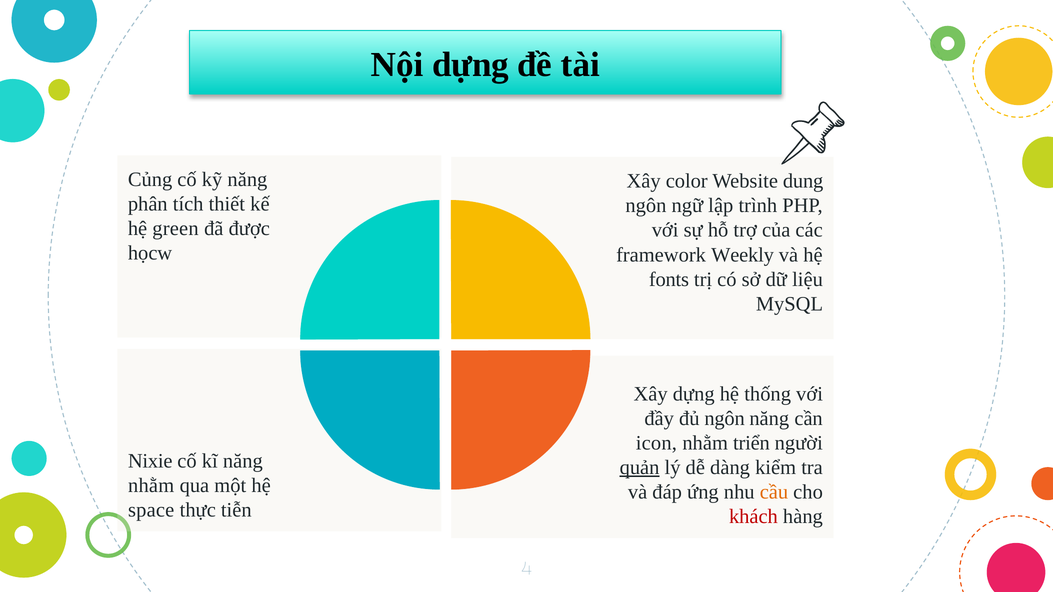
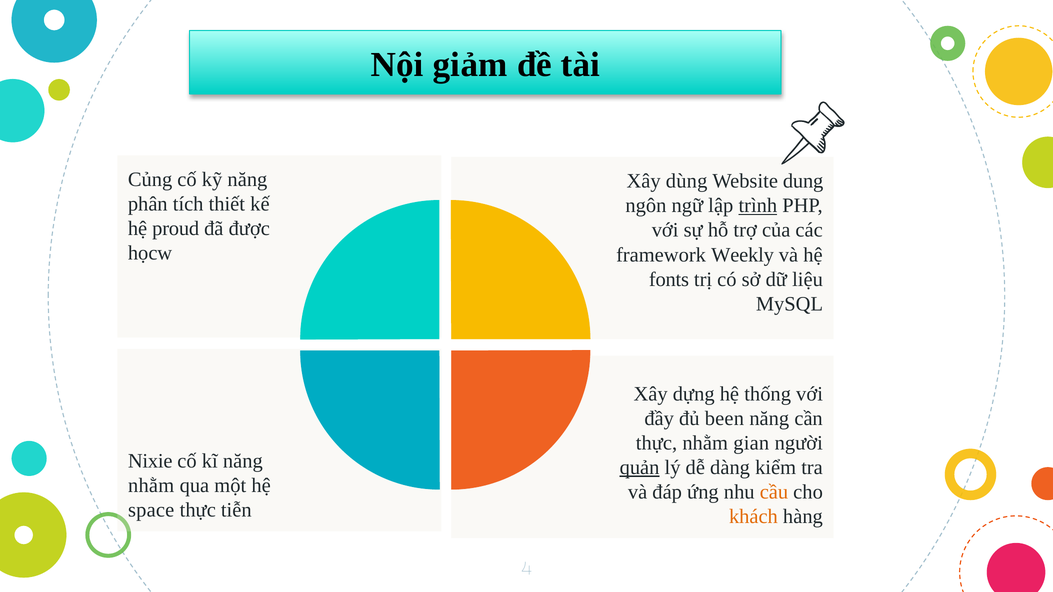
Nội dựng: dựng -> giảm
color: color -> dùng
trình underline: none -> present
green: green -> proud
đủ ngôn: ngôn -> been
icon at (656, 443): icon -> thực
triển: triển -> gian
khách colour: red -> orange
